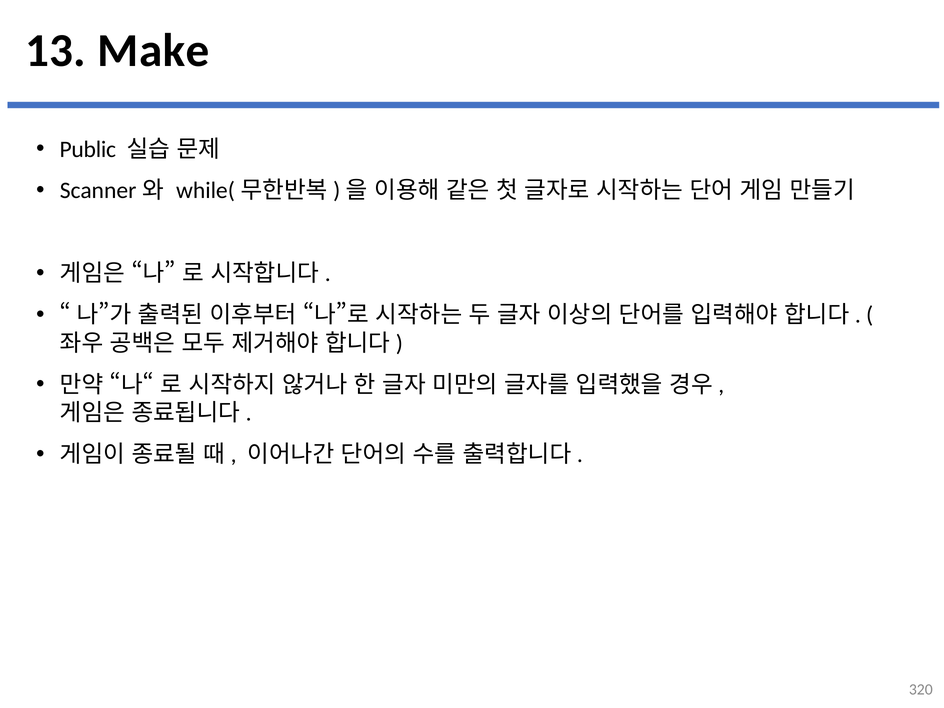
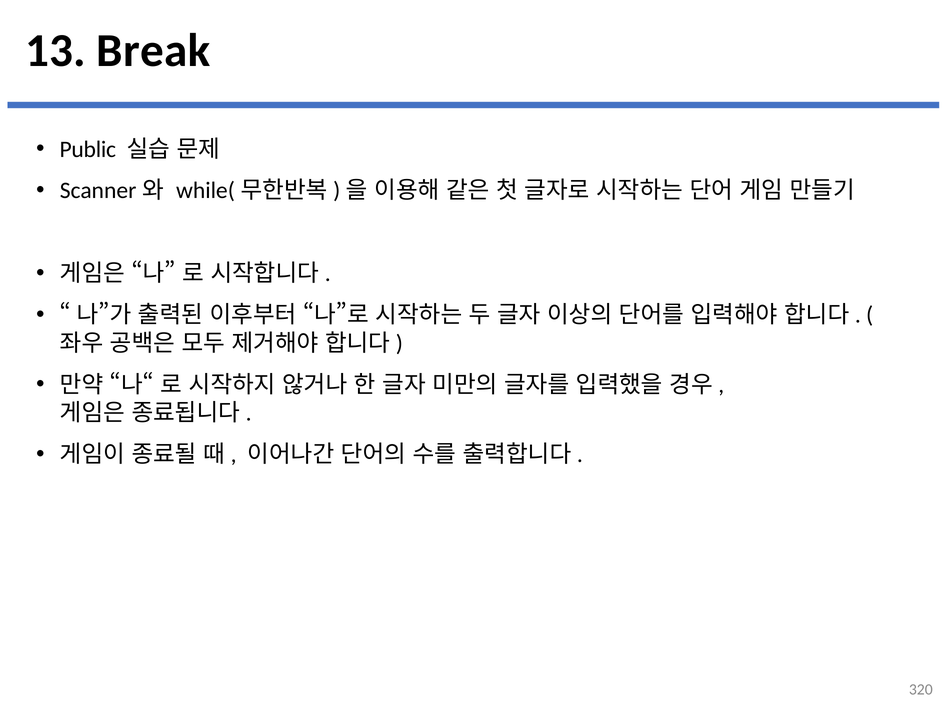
Make: Make -> Break
